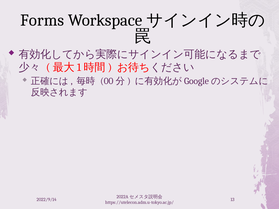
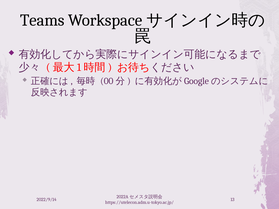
Forms: Forms -> Teams
